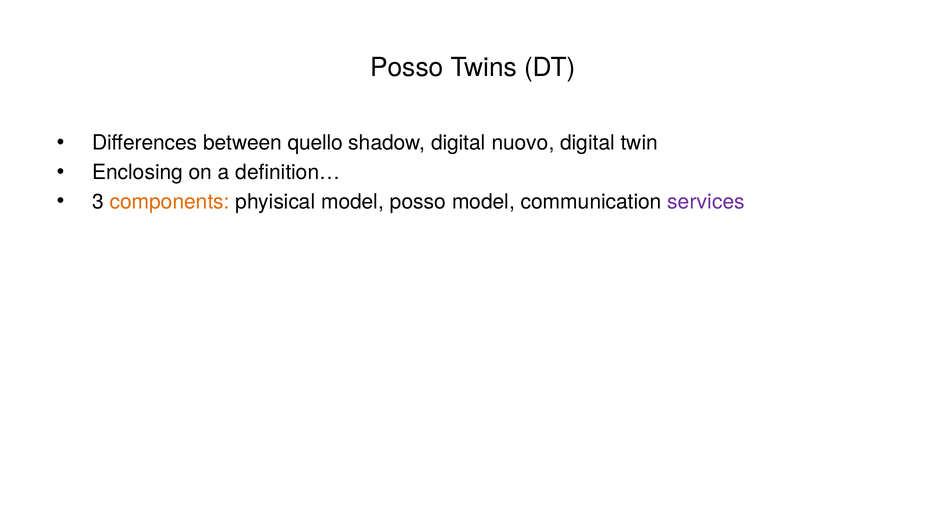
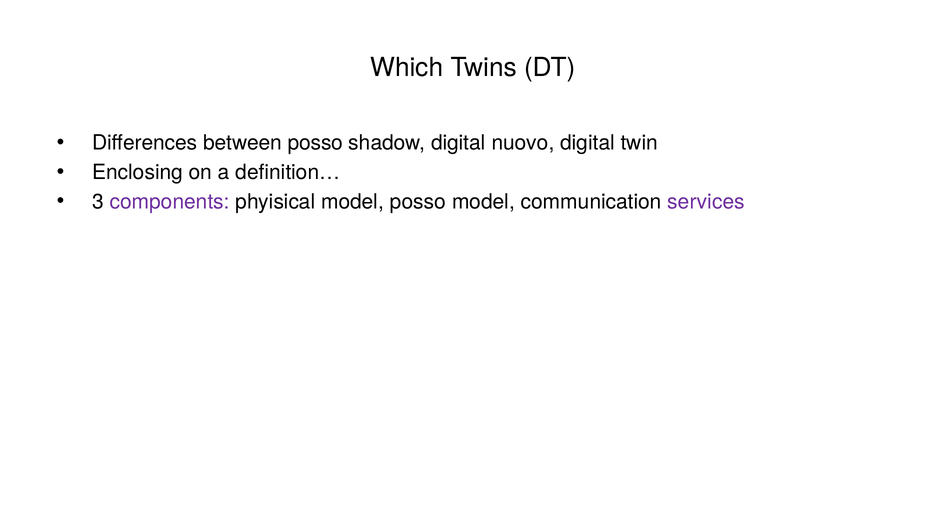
Posso at (407, 67): Posso -> Which
between quello: quello -> posso
components colour: orange -> purple
